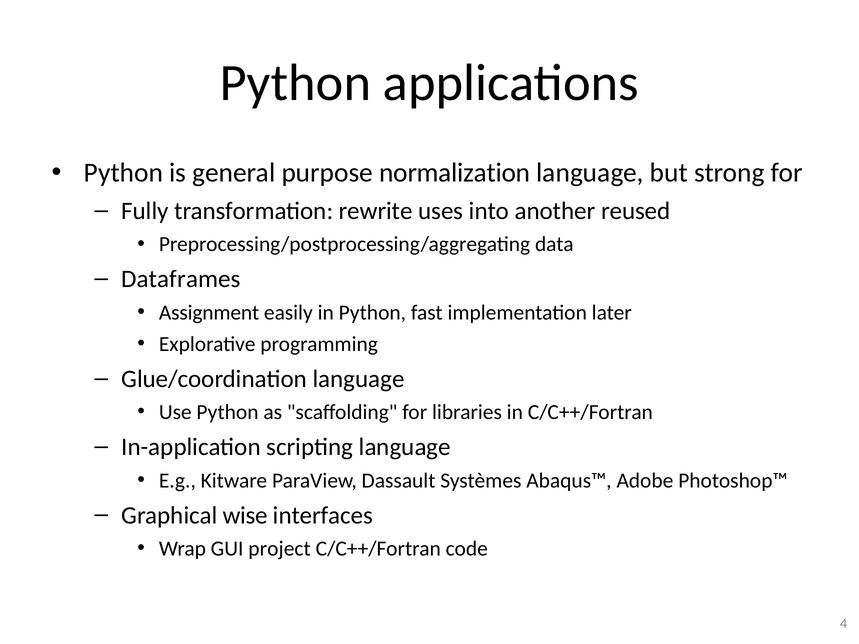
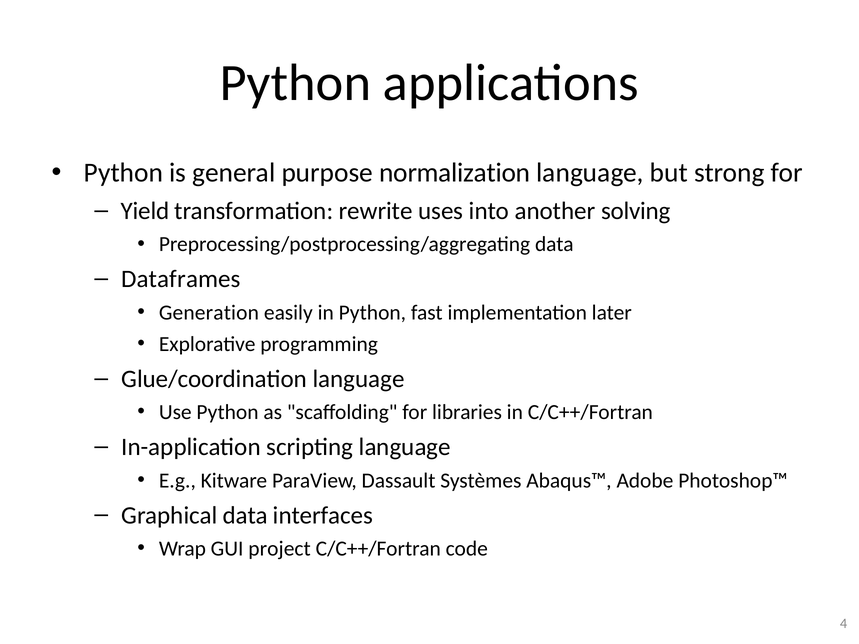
Fully: Fully -> Yield
reused: reused -> solving
Assignment: Assignment -> Generation
Graphical wise: wise -> data
